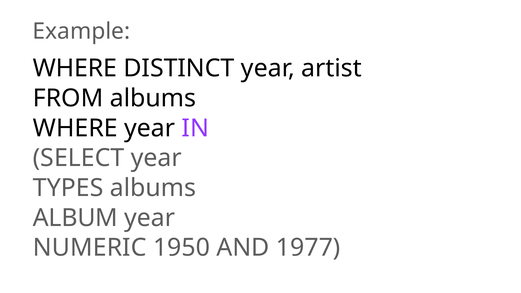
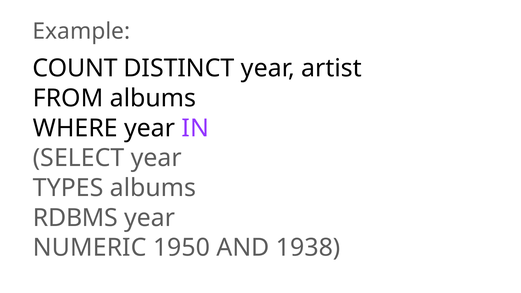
WHERE at (75, 68): WHERE -> COUNT
ALBUM: ALBUM -> RDBMS
1977: 1977 -> 1938
